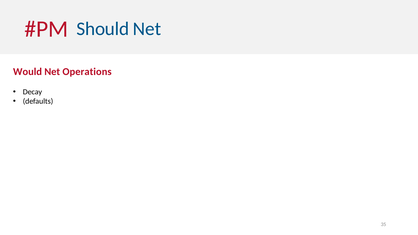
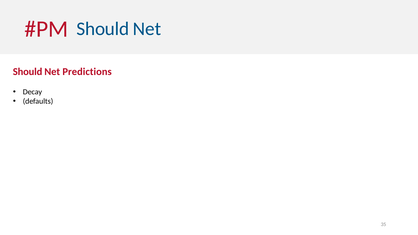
Would at (28, 72): Would -> Should
Operations: Operations -> Predictions
